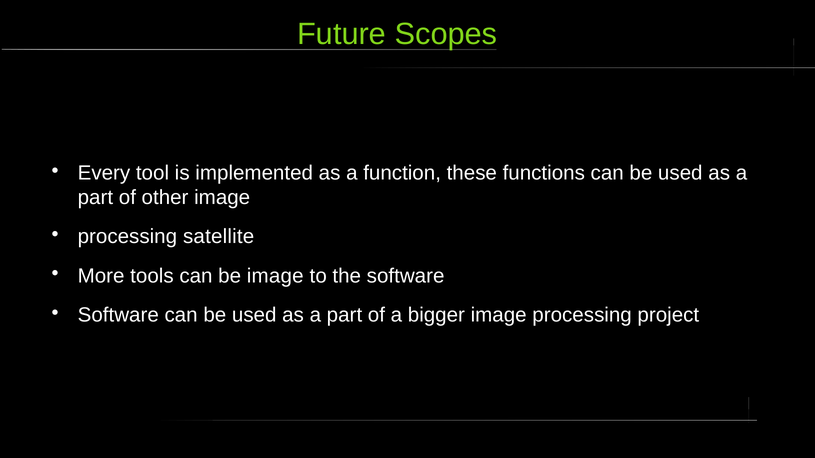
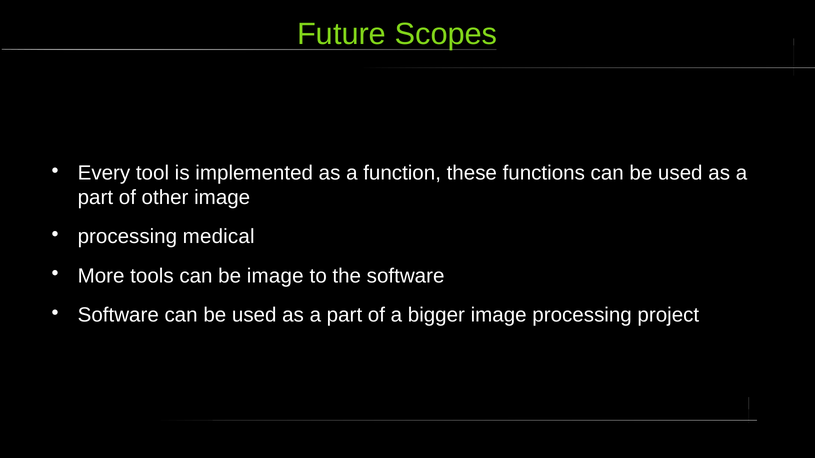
satellite: satellite -> medical
